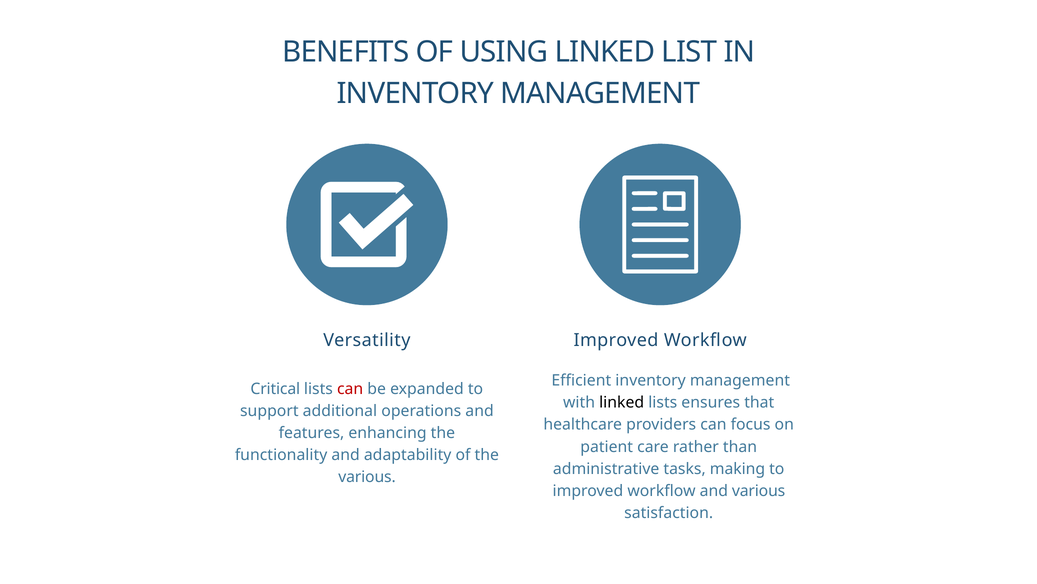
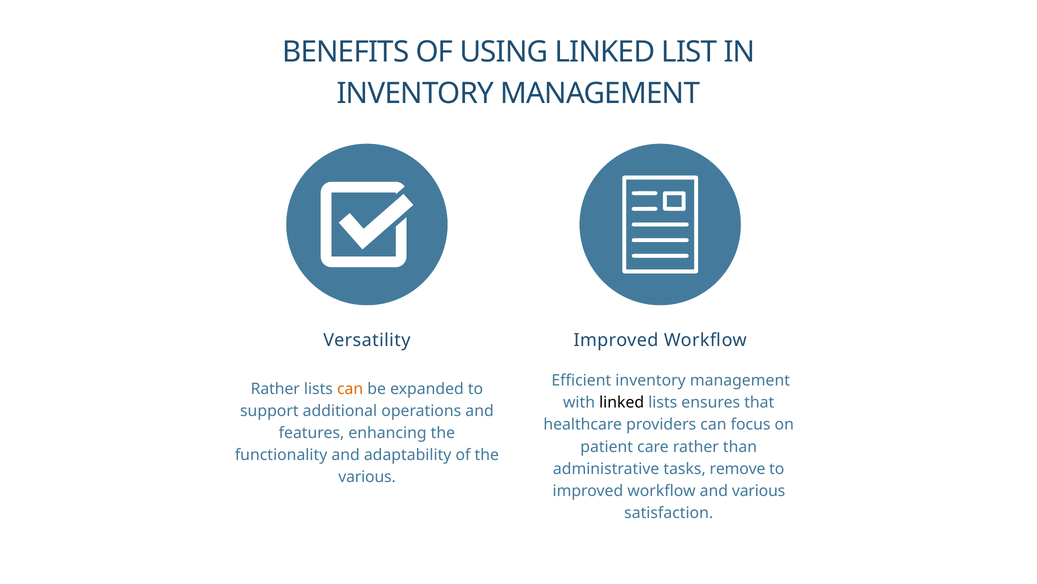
Critical at (275, 388): Critical -> Rather
can at (350, 388) colour: red -> orange
making: making -> remove
